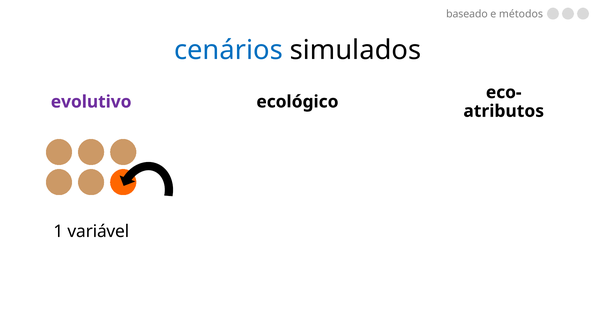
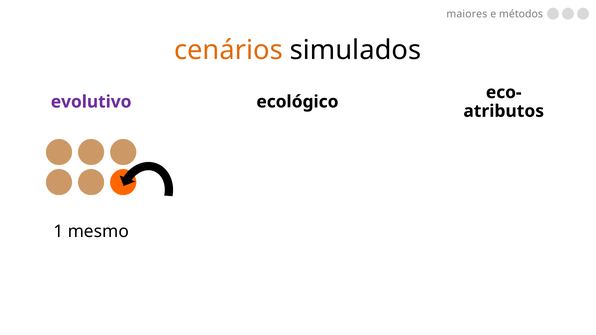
baseado: baseado -> maiores
cenários colour: blue -> orange
variável: variável -> mesmo
